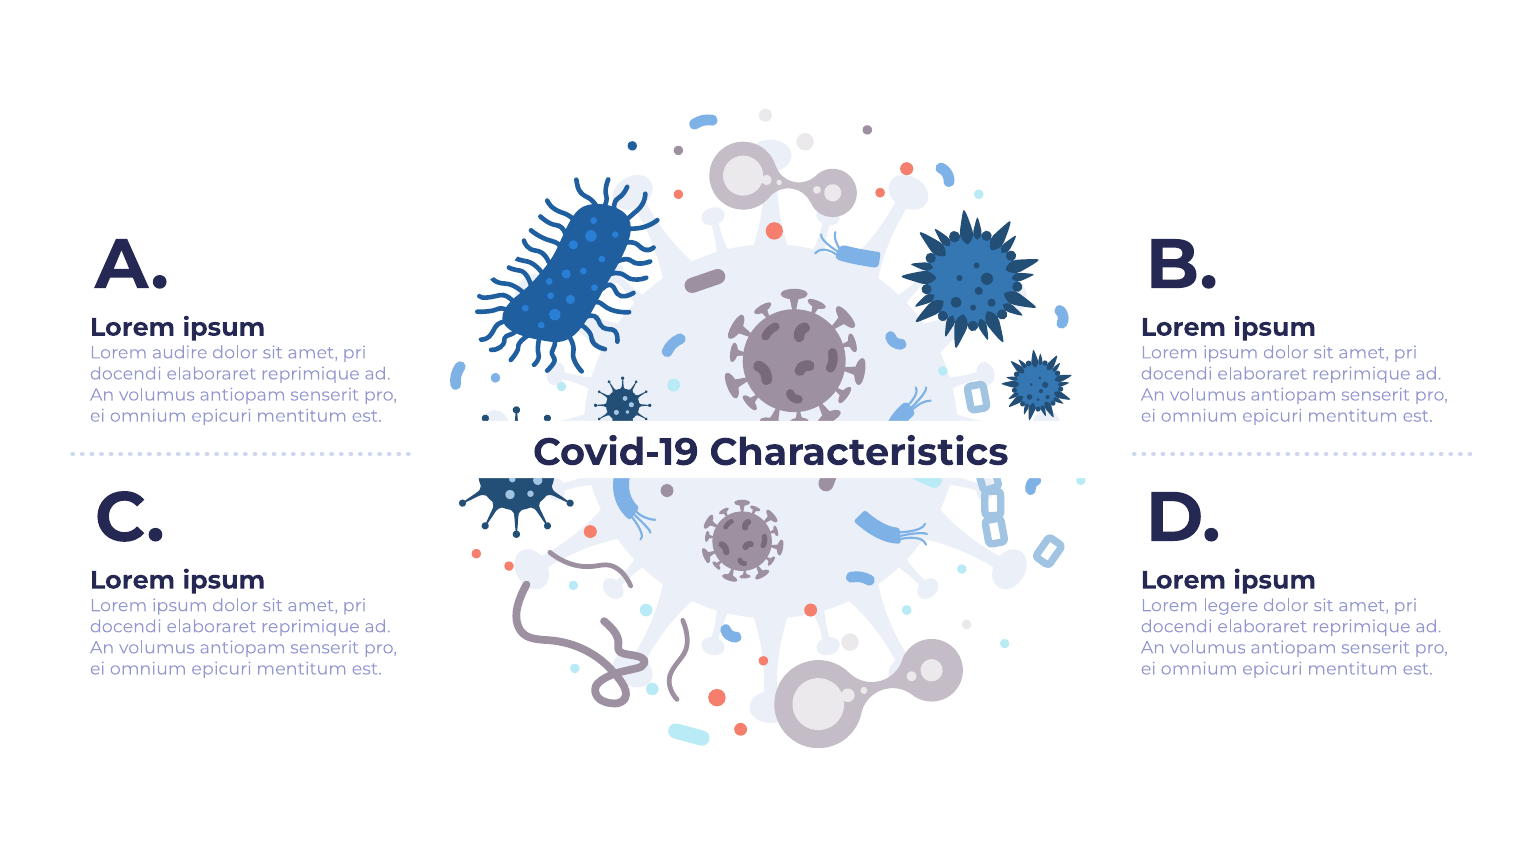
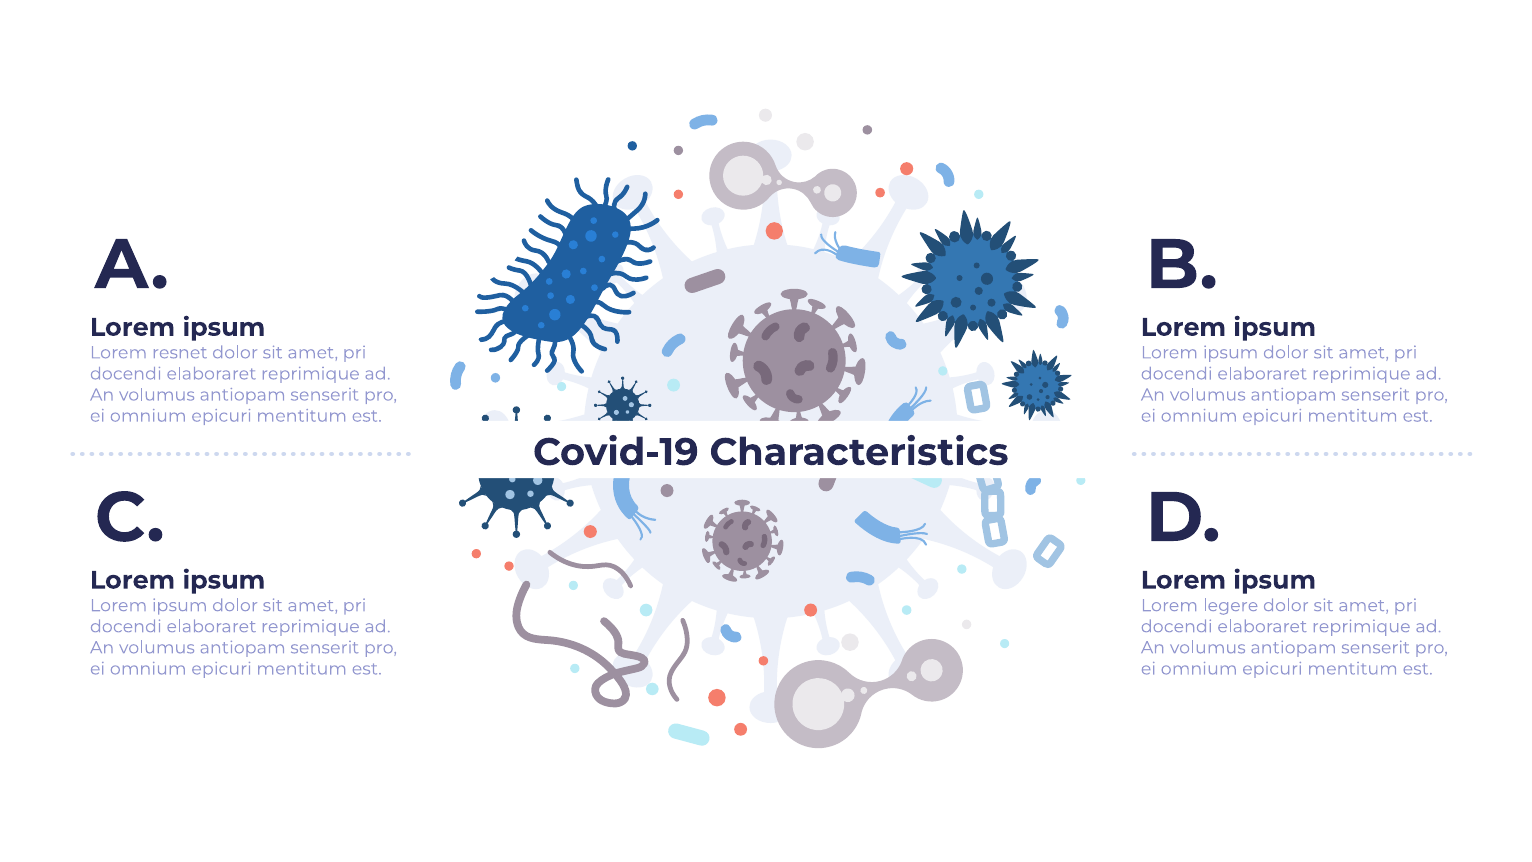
audire: audire -> resnet
